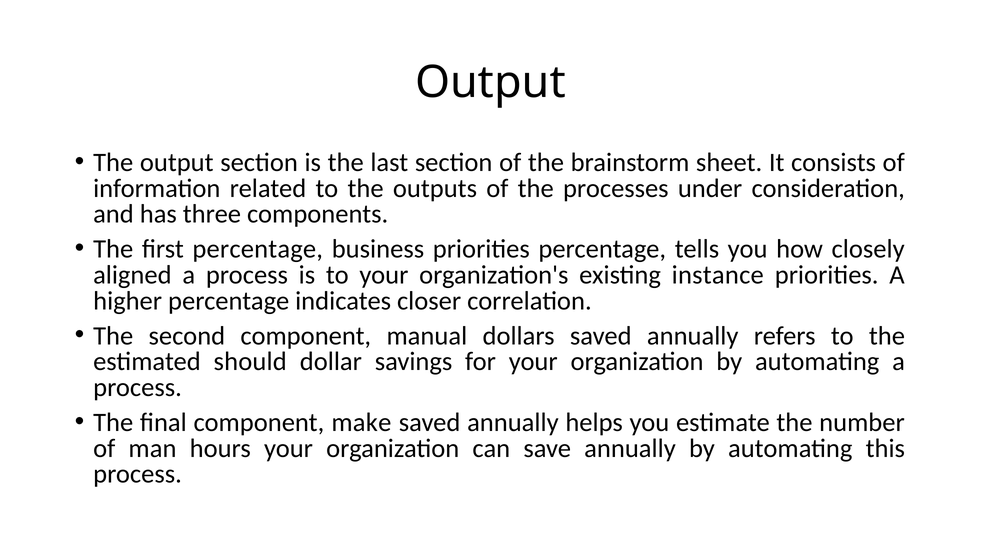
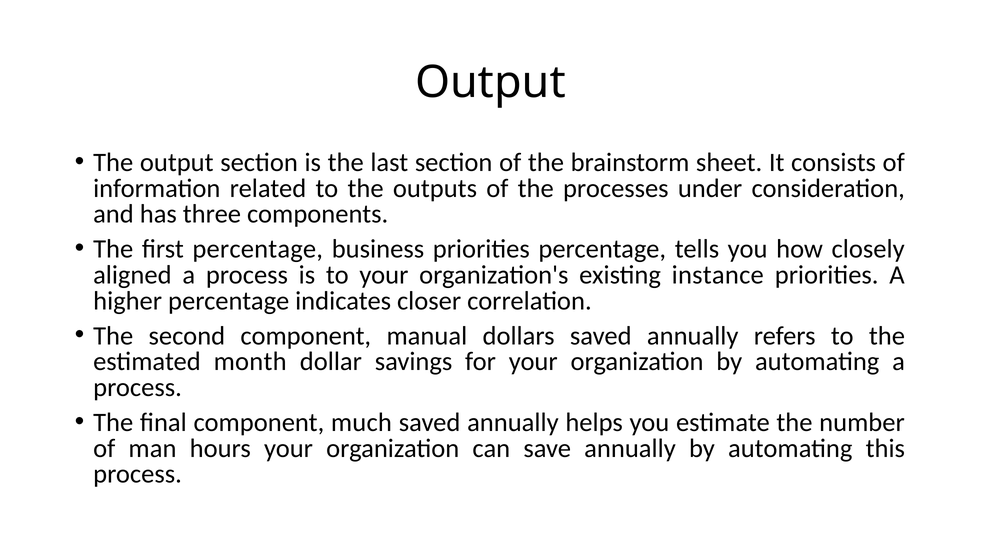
should: should -> month
make: make -> much
